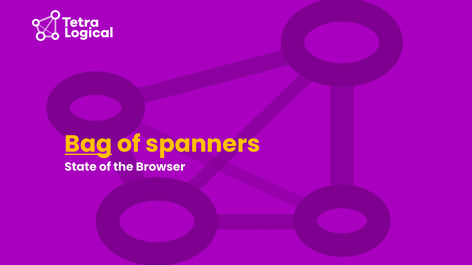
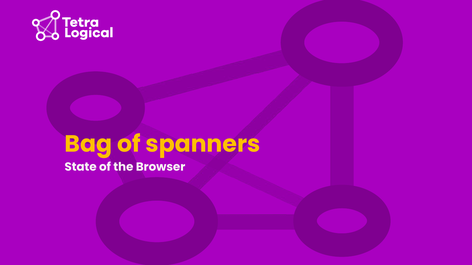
Bag underline: present -> none
